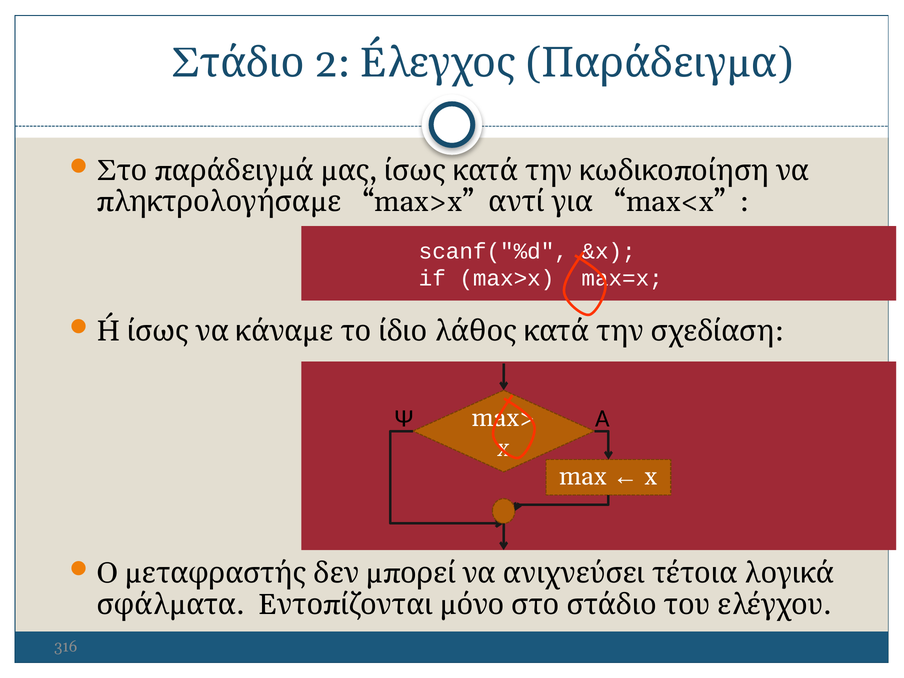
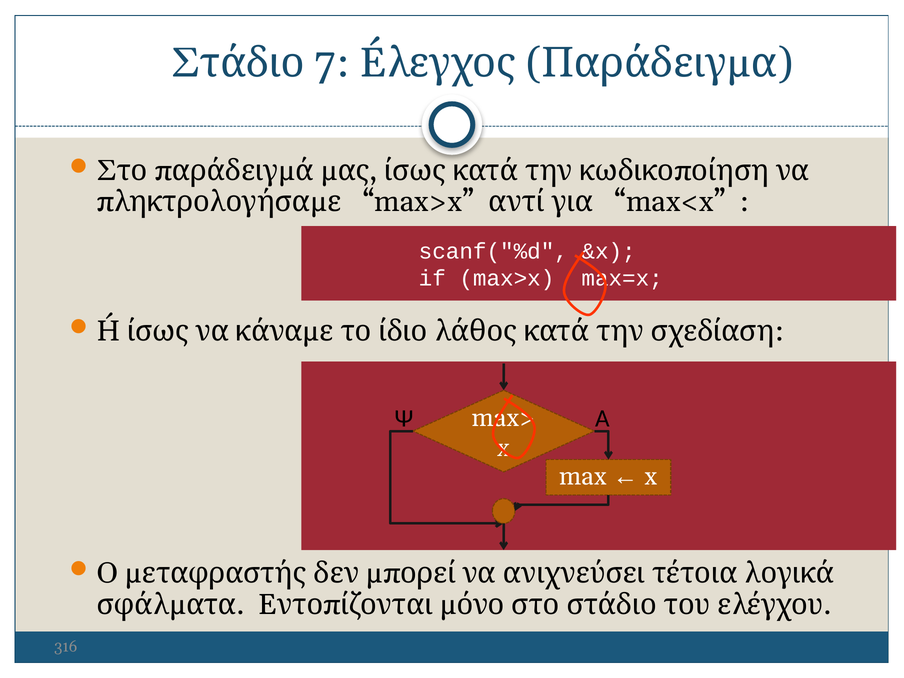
2: 2 -> 7
